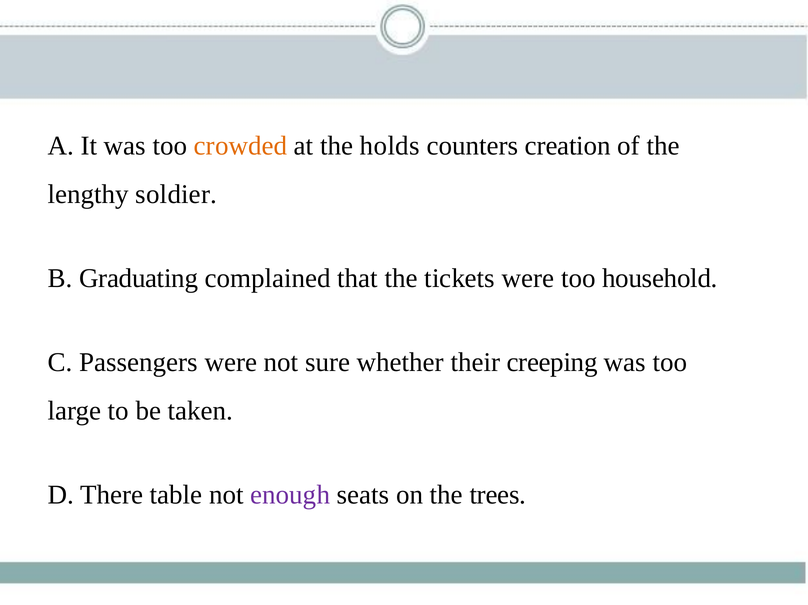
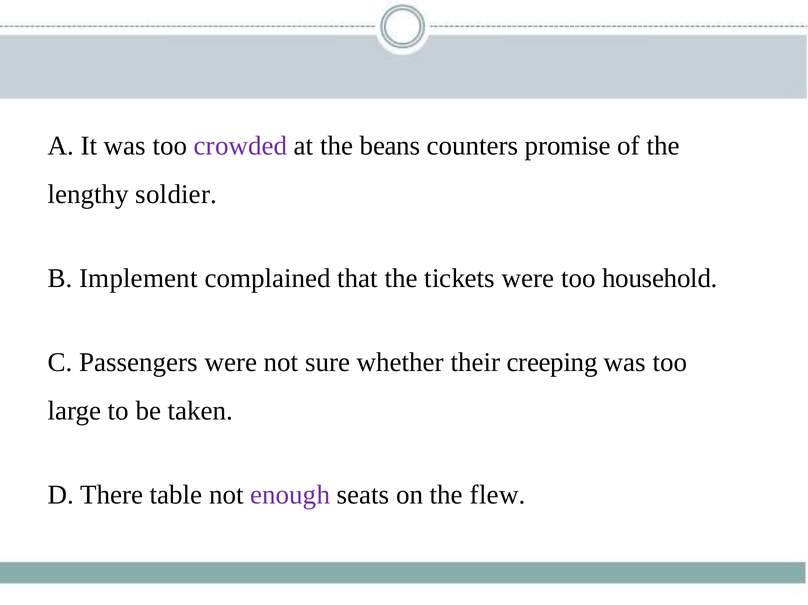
crowded colour: orange -> purple
holds: holds -> beans
creation: creation -> promise
Graduating: Graduating -> Implement
trees: trees -> flew
